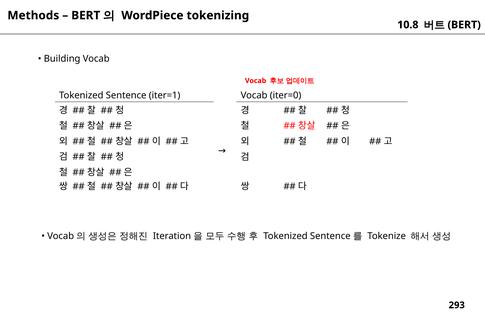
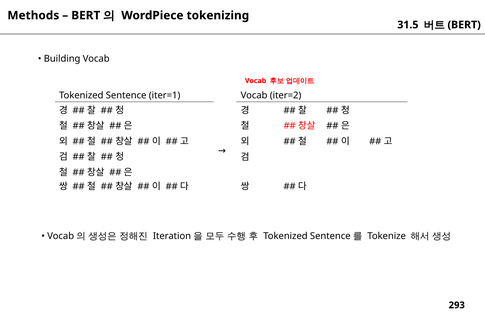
10.8: 10.8 -> 31.5
iter=0: iter=0 -> iter=2
